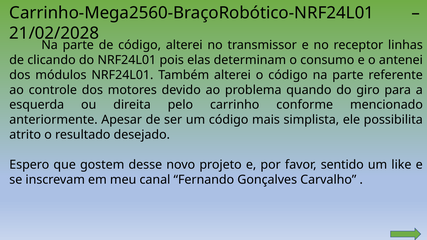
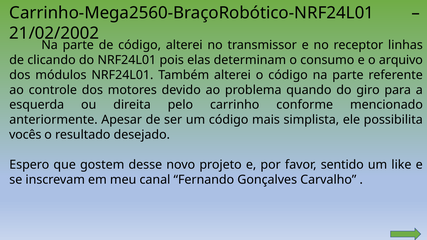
21/02/2028: 21/02/2028 -> 21/02/2002
antenei: antenei -> arquivo
atrito: atrito -> vocês
